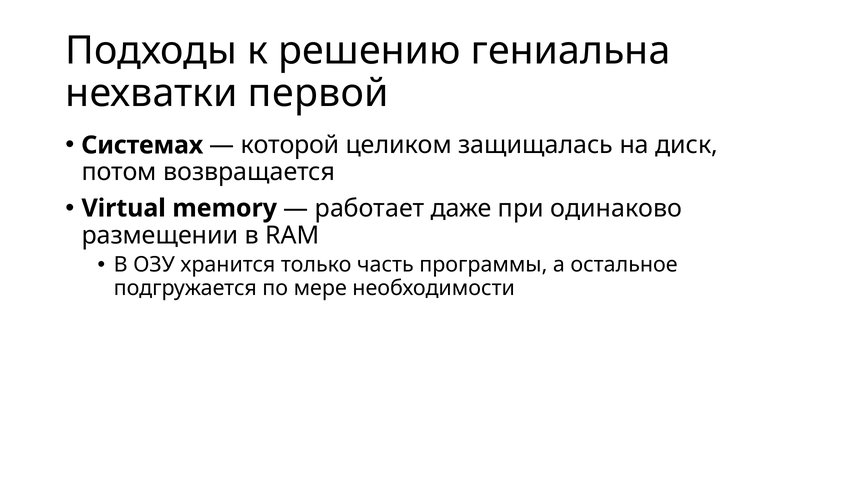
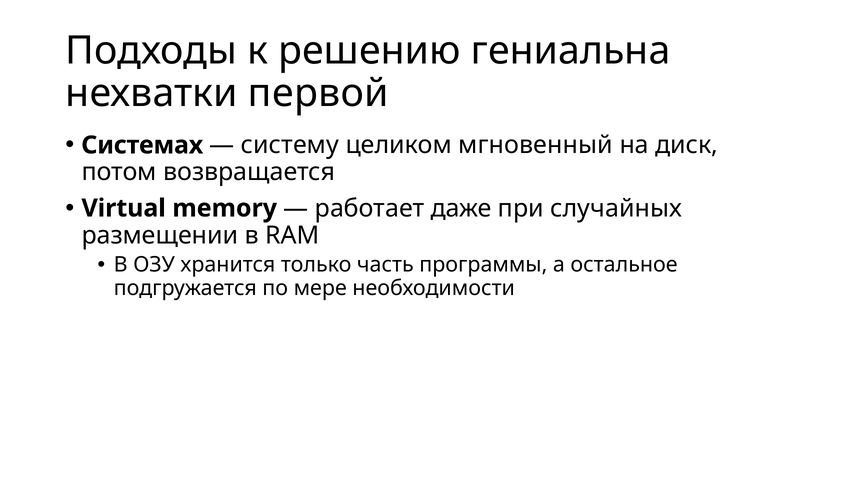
которой: которой -> систему
защищалась: защищалась -> мгновенный
одинаково: одинаково -> случайных
